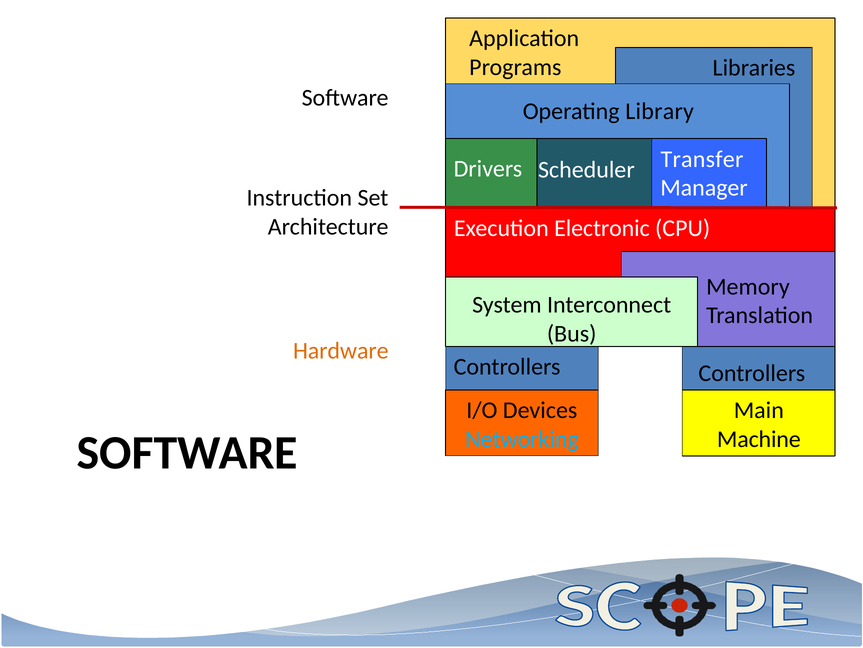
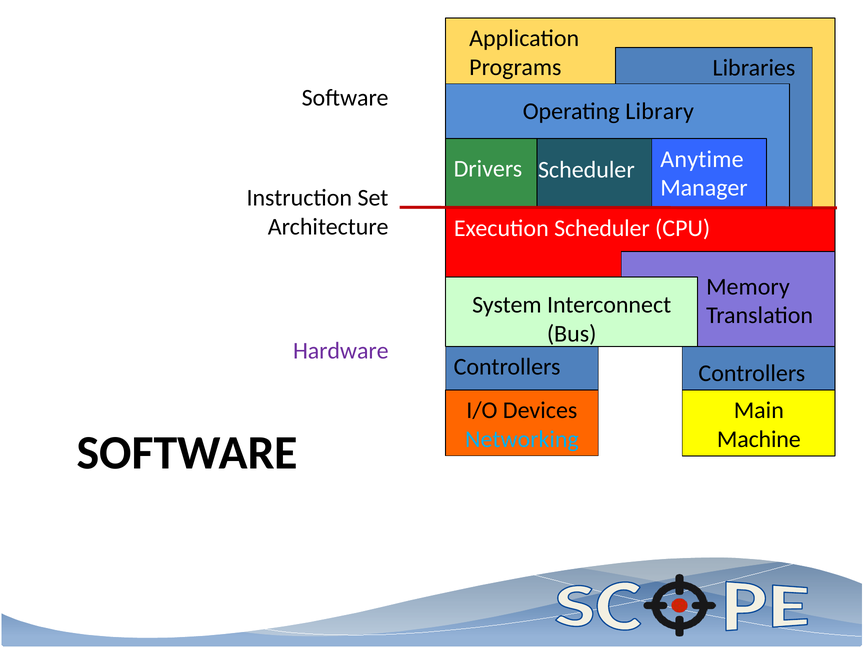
Transfer: Transfer -> Anytime
Execution Electronic: Electronic -> Scheduler
Hardware colour: orange -> purple
